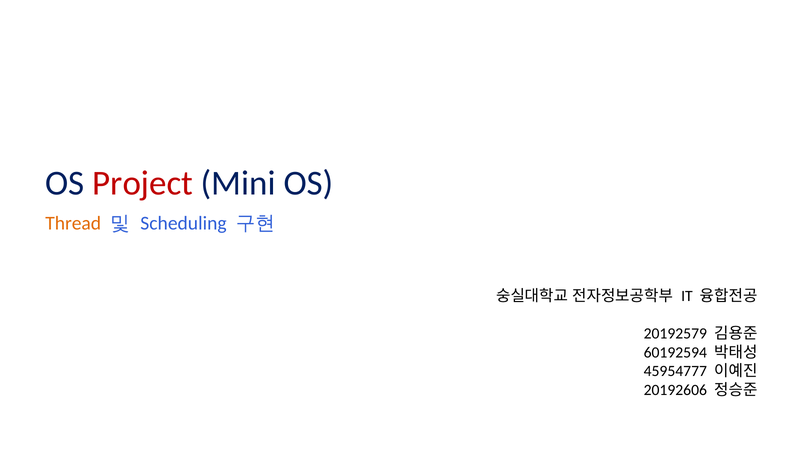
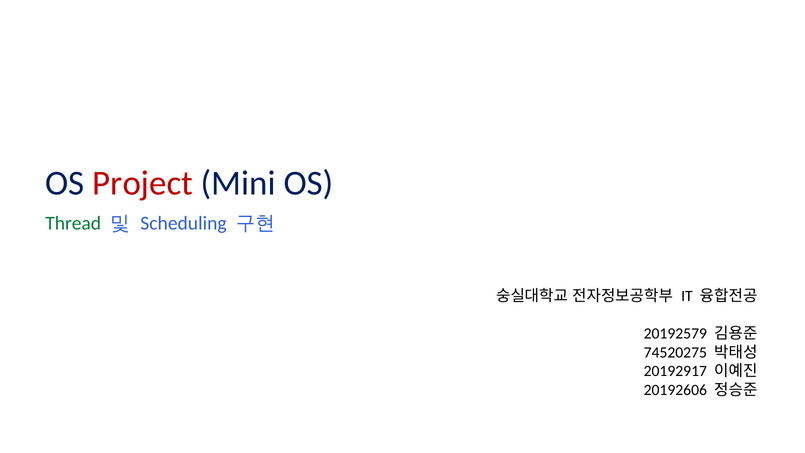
Thread colour: orange -> green
60192594: 60192594 -> 74520275
45954777: 45954777 -> 20192917
